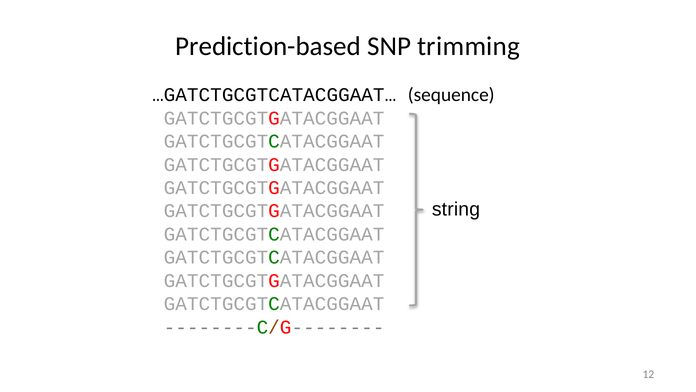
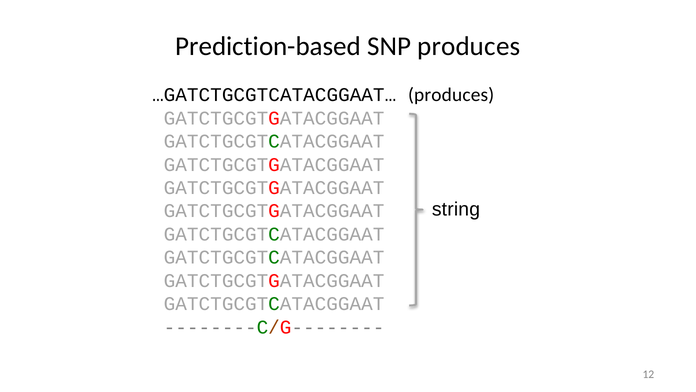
SNP trimming: trimming -> produces
…GATCTGCGTCATACGGAAT… sequence: sequence -> produces
